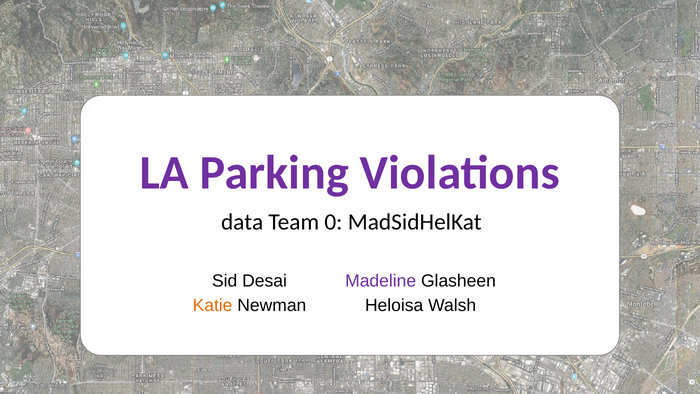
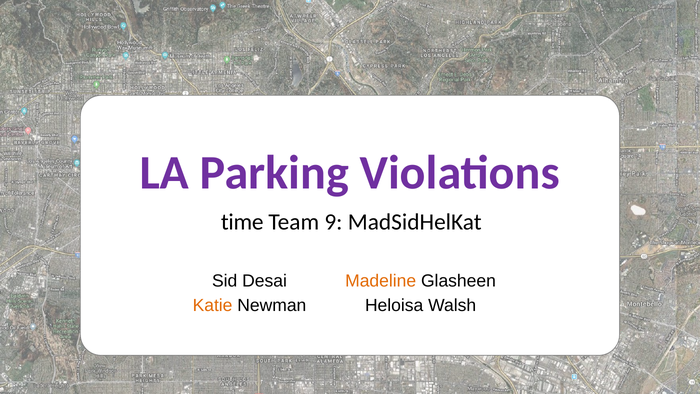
data: data -> time
0: 0 -> 9
Madeline colour: purple -> orange
